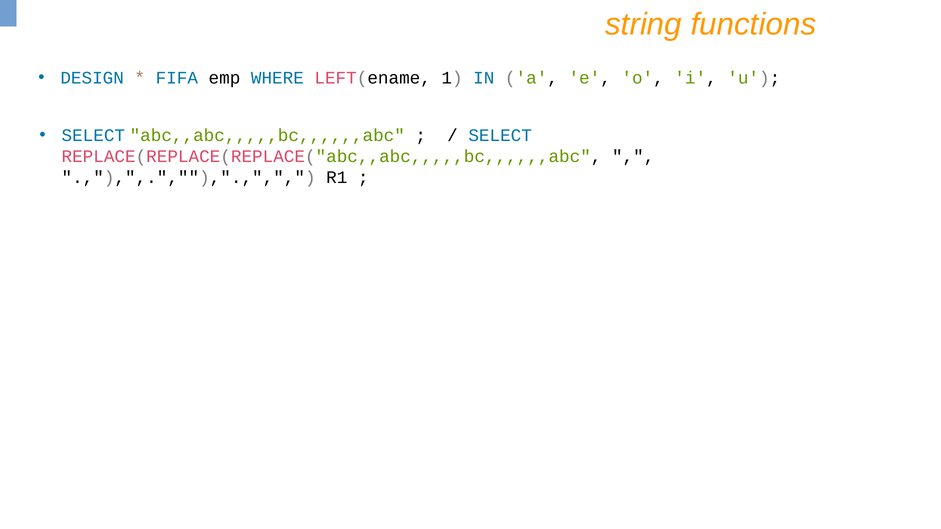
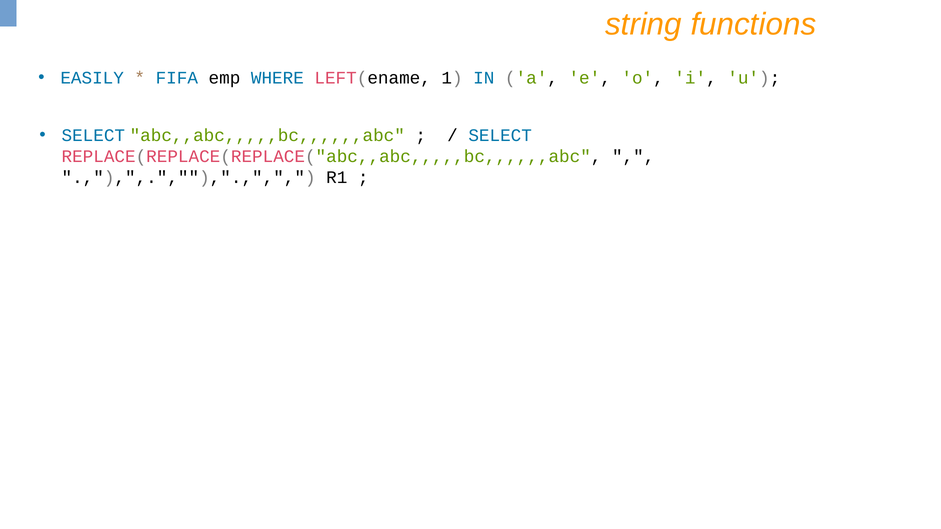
DESIGN: DESIGN -> EASILY
